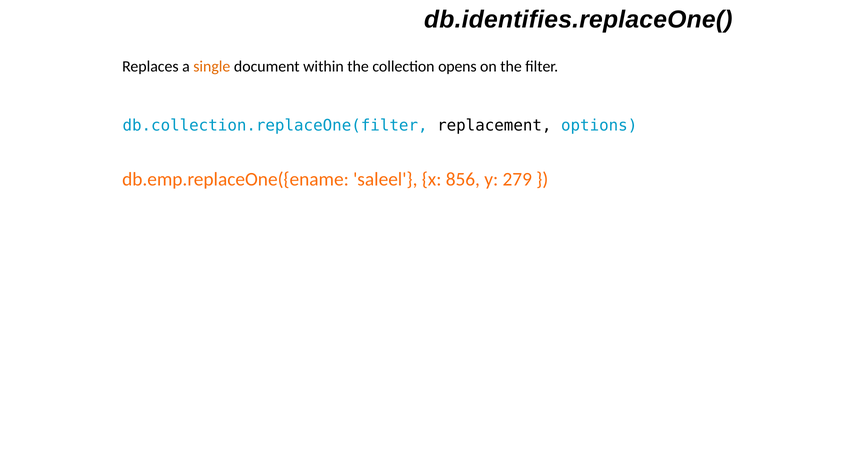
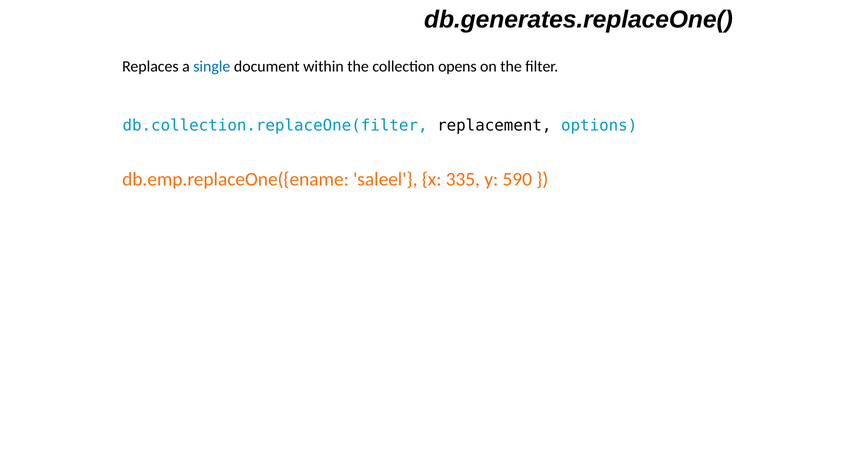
db.identifies.replaceOne(: db.identifies.replaceOne( -> db.generates.replaceOne(
single colour: orange -> blue
856: 856 -> 335
279: 279 -> 590
